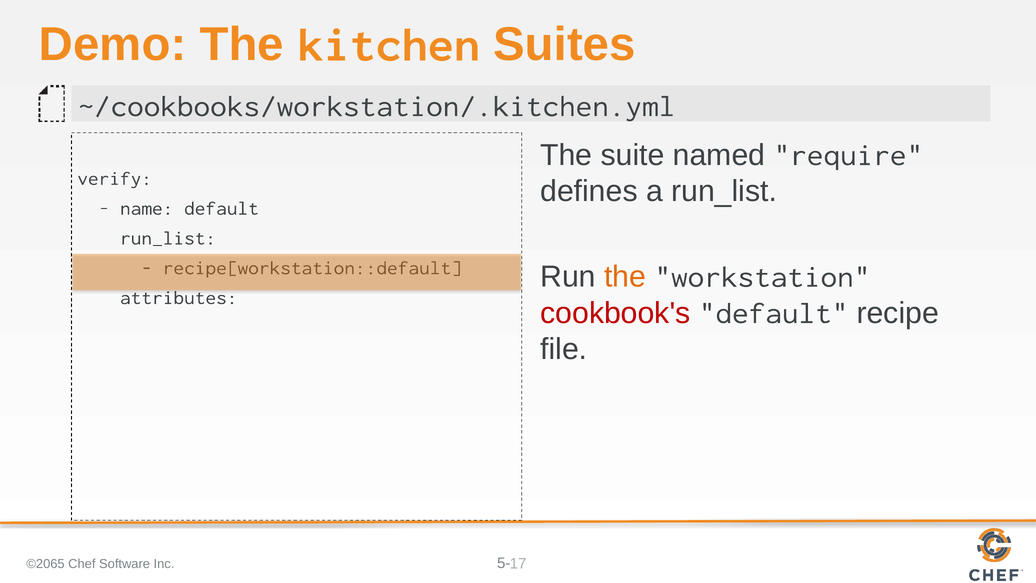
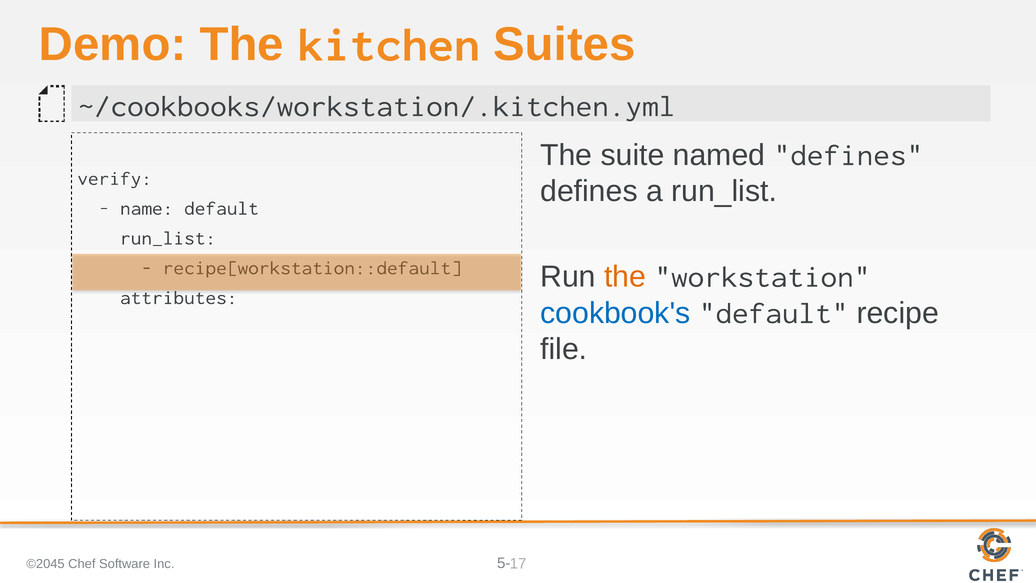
named require: require -> defines
cookbook's colour: red -> blue
©2065: ©2065 -> ©2045
